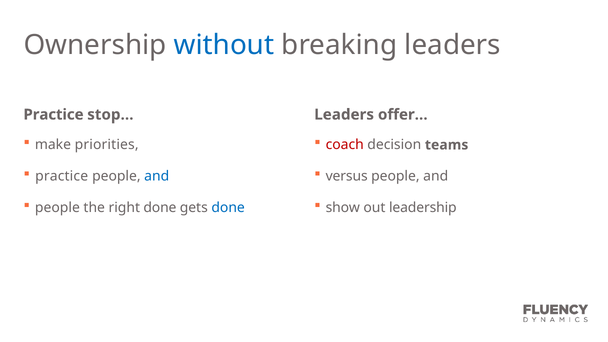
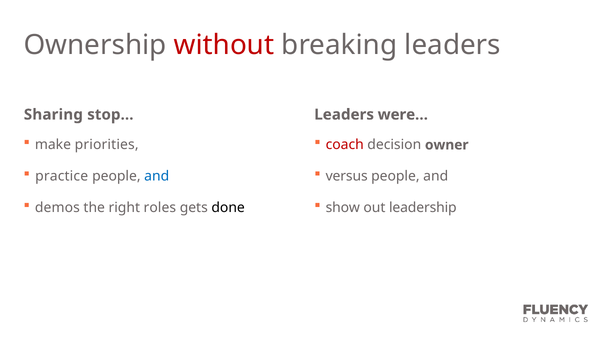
without colour: blue -> red
Practice at (54, 115): Practice -> Sharing
offer…: offer… -> were…
teams: teams -> owner
people at (57, 208): people -> demos
right done: done -> roles
done at (228, 208) colour: blue -> black
